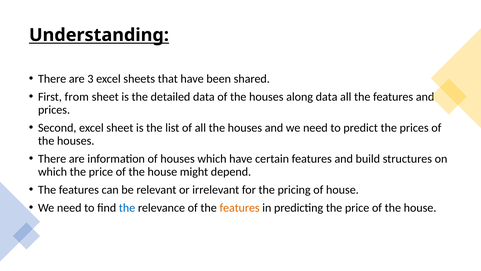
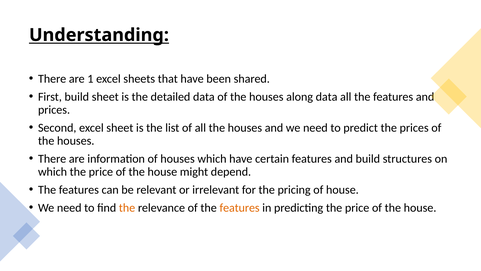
3: 3 -> 1
First from: from -> build
the at (127, 207) colour: blue -> orange
